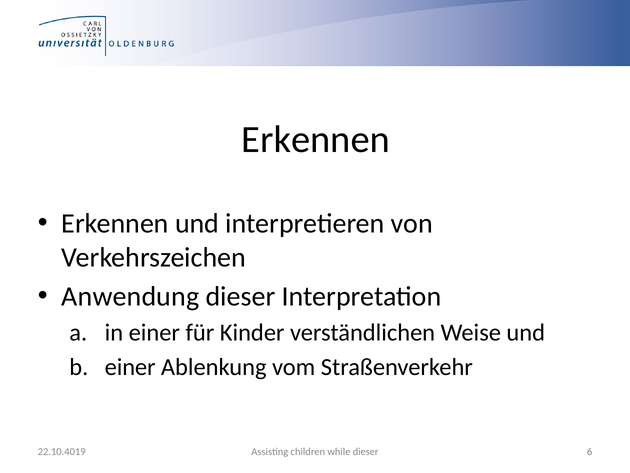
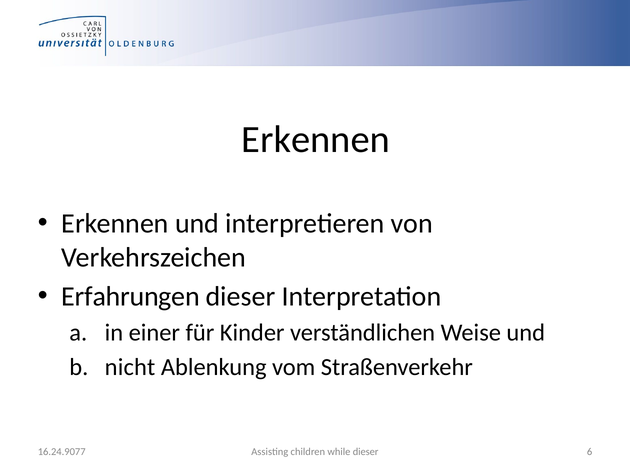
Anwendung: Anwendung -> Erfahrungen
einer at (130, 367): einer -> nicht
22.10.4019: 22.10.4019 -> 16.24.9077
